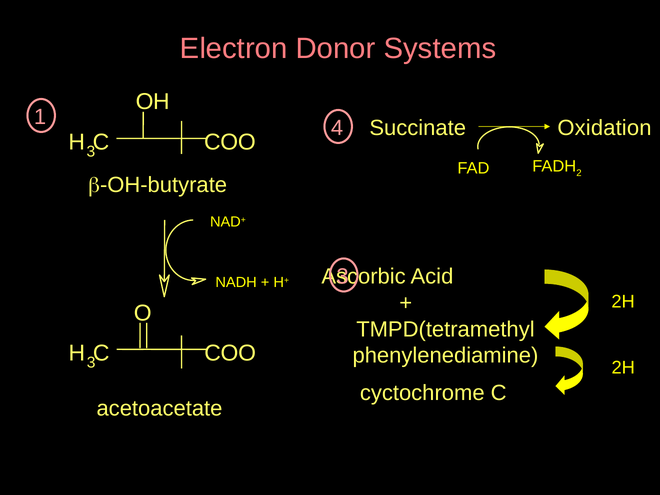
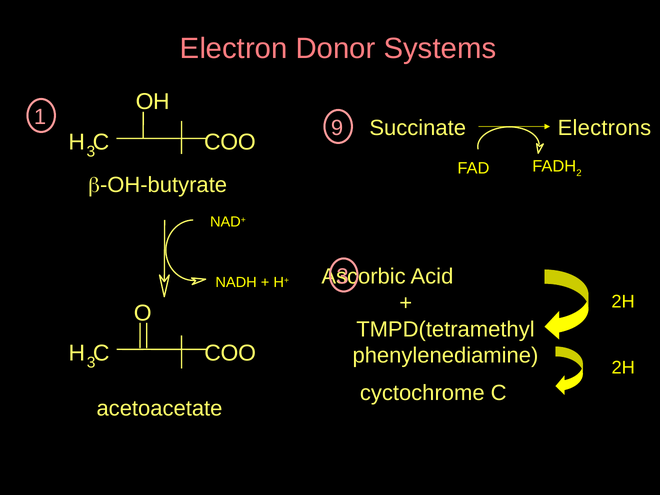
4: 4 -> 9
Oxidation: Oxidation -> Electrons
